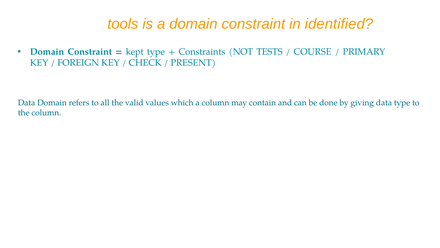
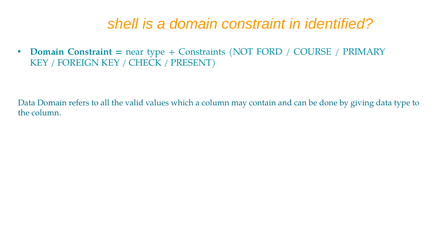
tools: tools -> shell
kept: kept -> near
TESTS: TESTS -> FORD
